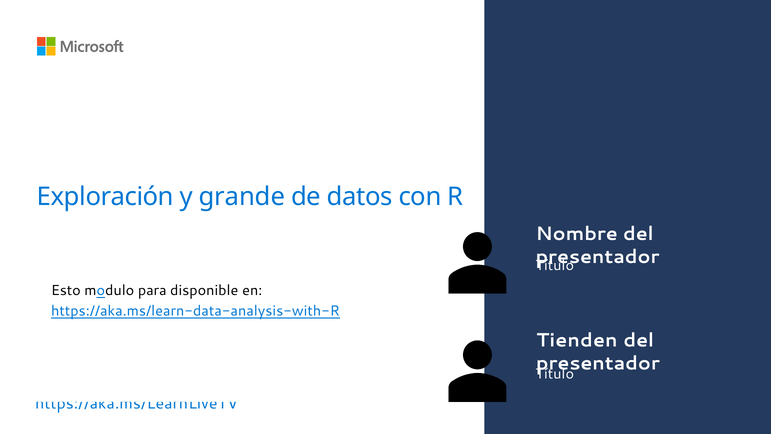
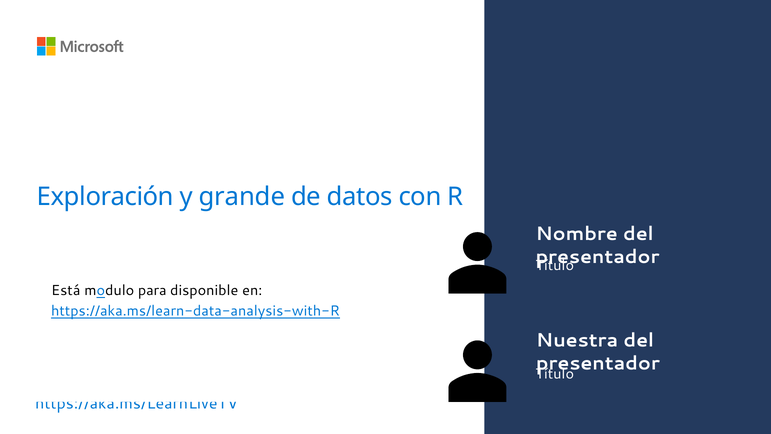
Esto: Esto -> Está
Tienden: Tienden -> Nuestra
